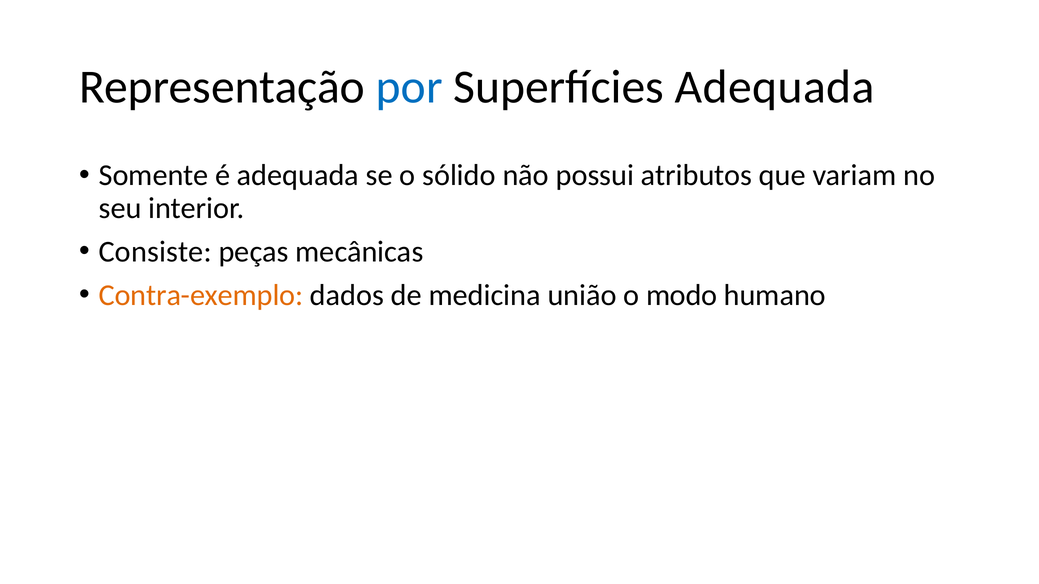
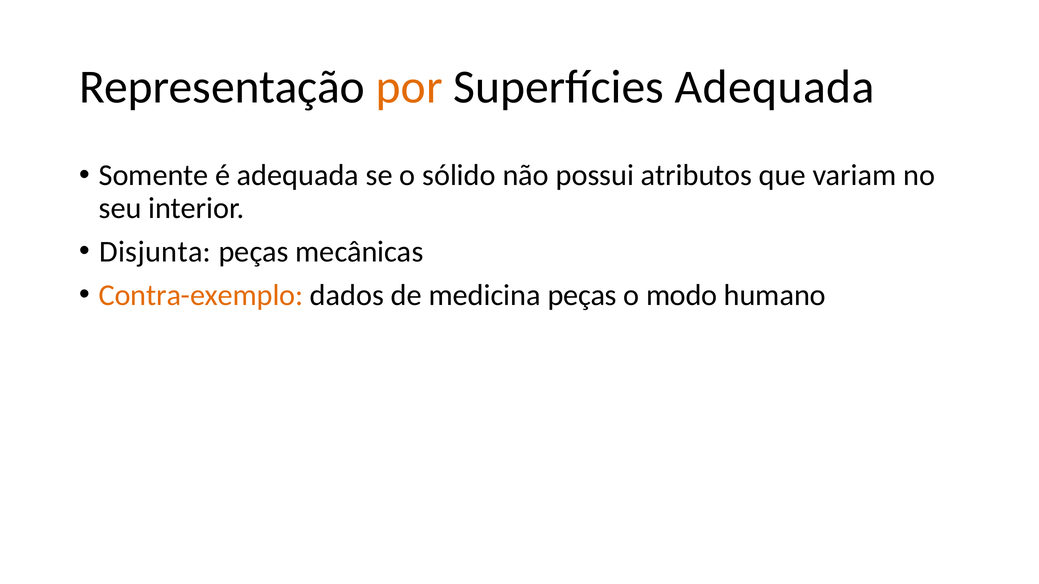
por colour: blue -> orange
Consiste: Consiste -> Disjunta
medicina união: união -> peças
